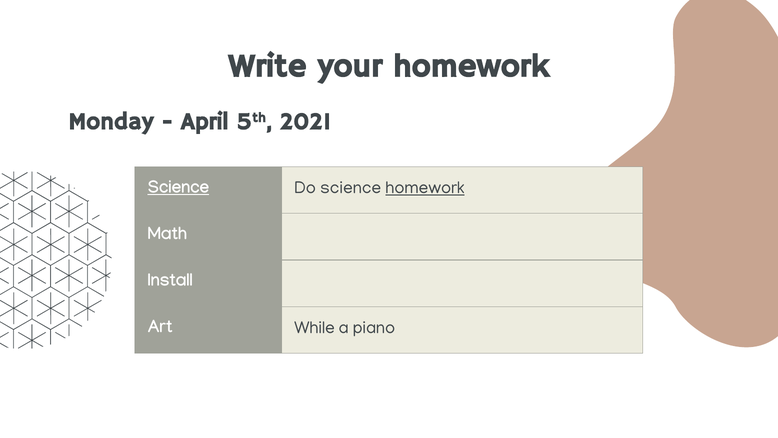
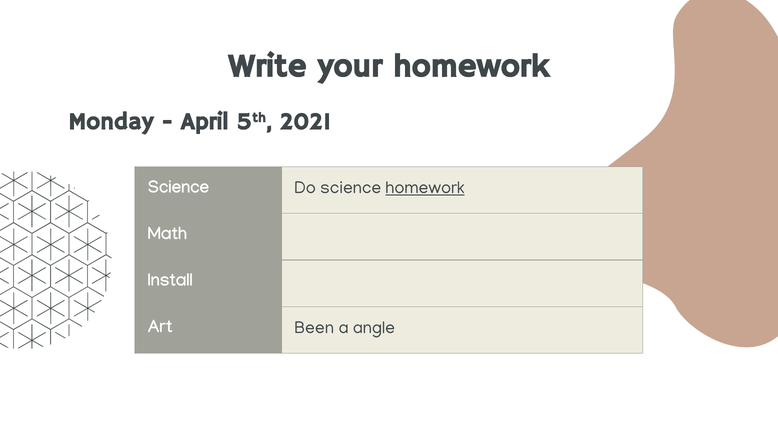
Science at (178, 187) underline: present -> none
While: While -> Been
piano: piano -> angle
